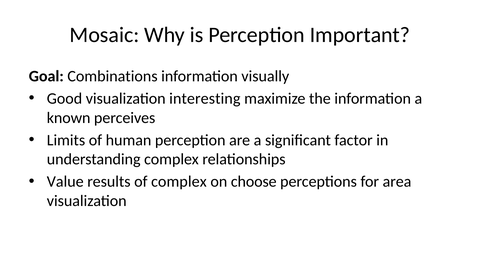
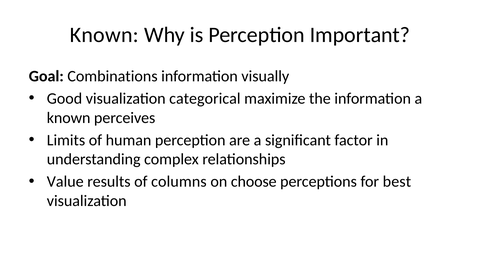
Mosaic at (104, 35): Mosaic -> Known
interesting: interesting -> categorical
of complex: complex -> columns
area: area -> best
